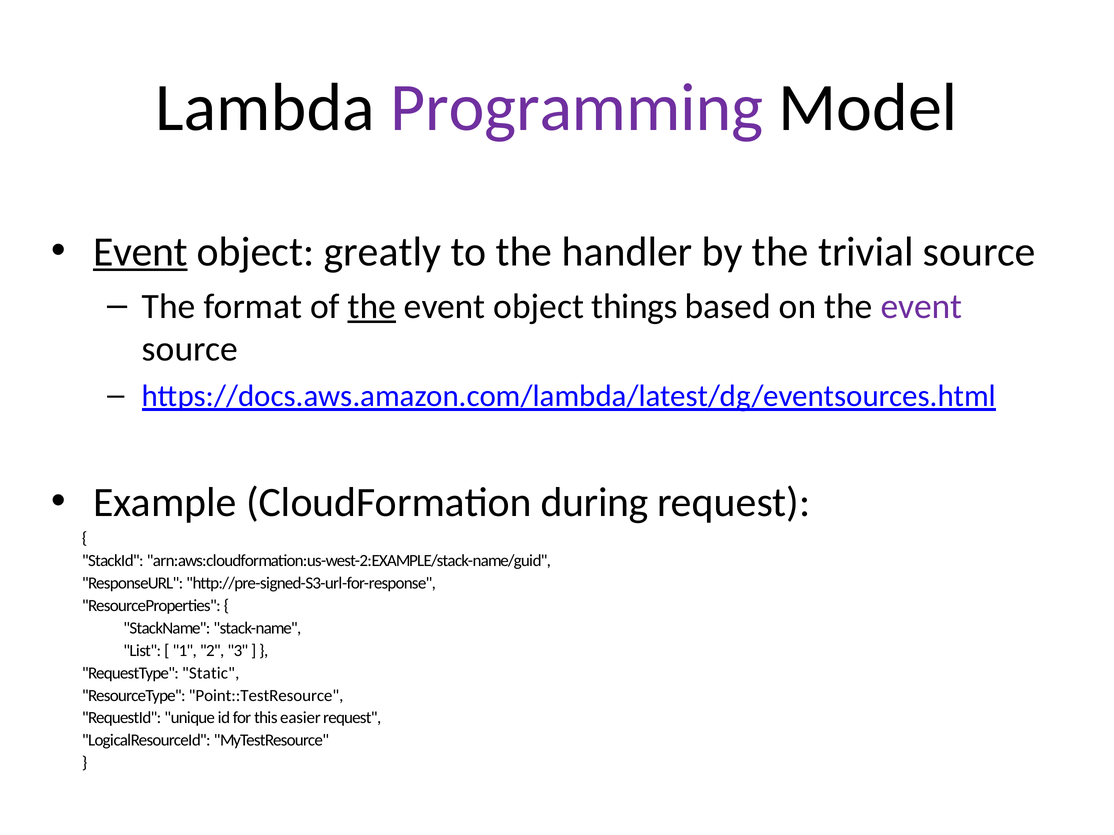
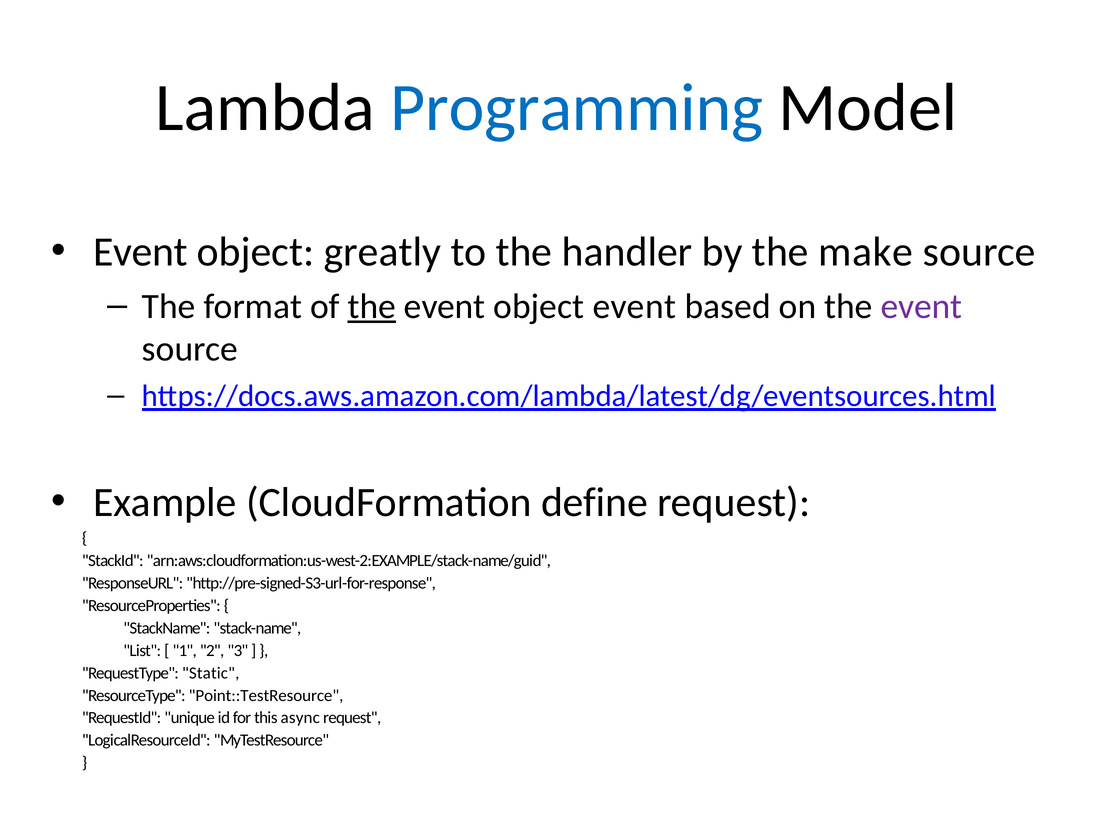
Programming colour: purple -> blue
Event at (141, 252) underline: present -> none
trivial: trivial -> make
object things: things -> event
during: during -> define
easier: easier -> async
